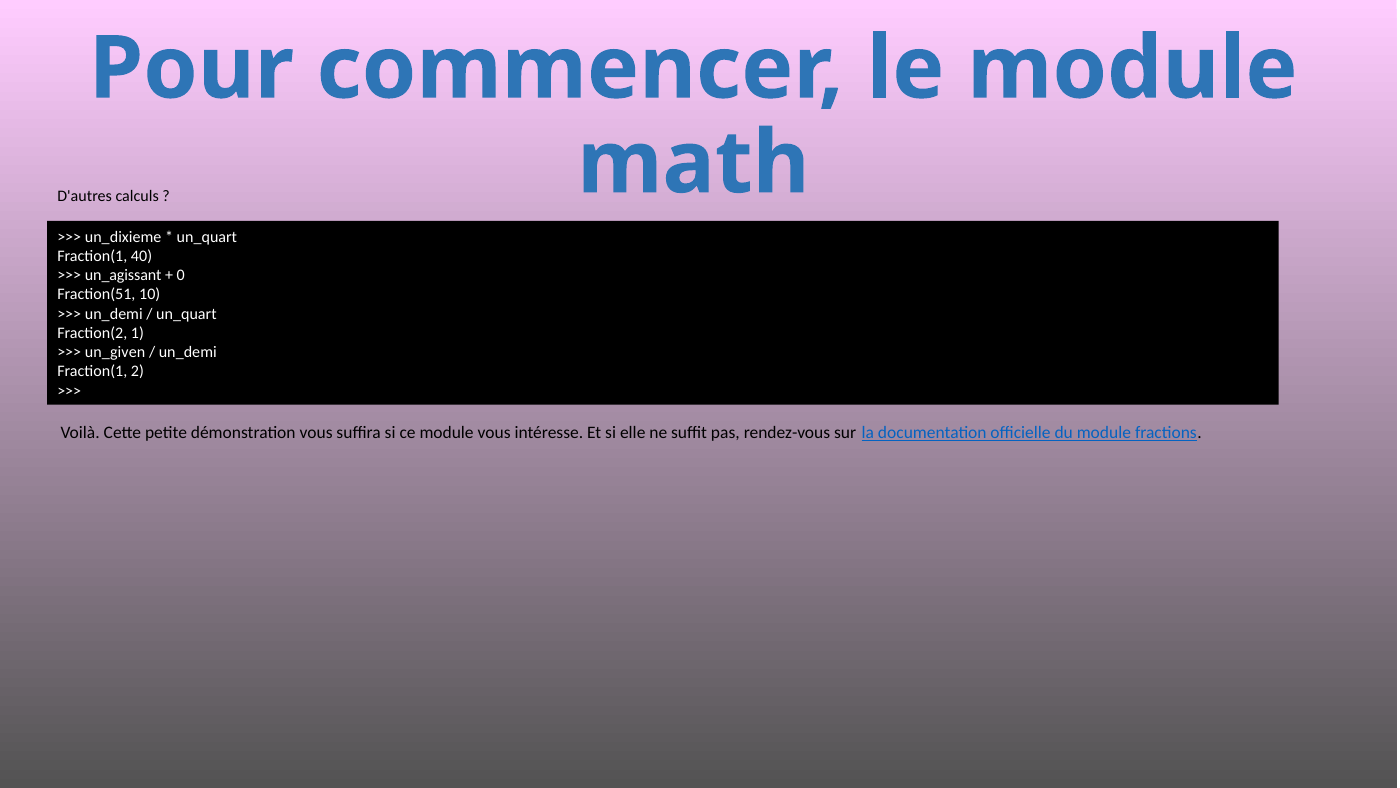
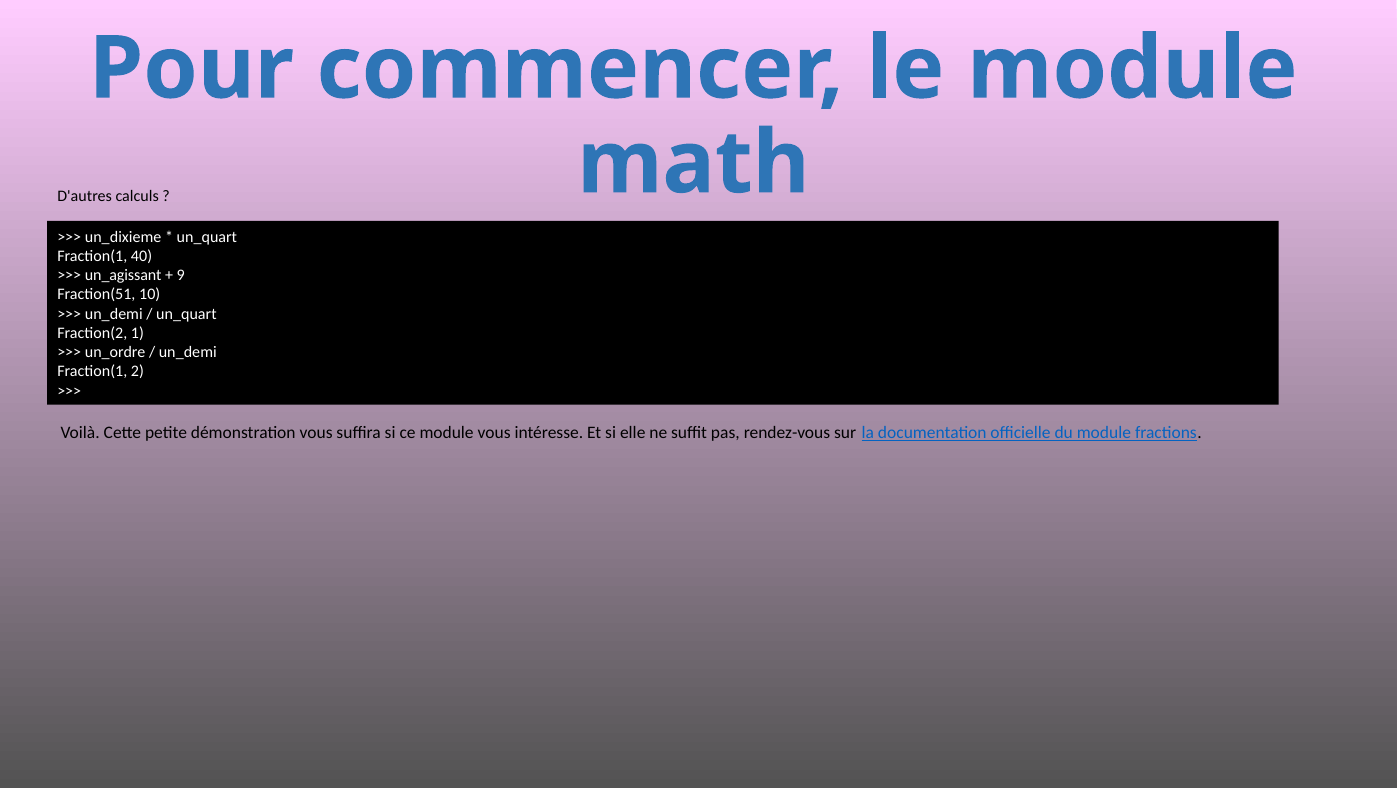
0: 0 -> 9
un_given: un_given -> un_ordre
